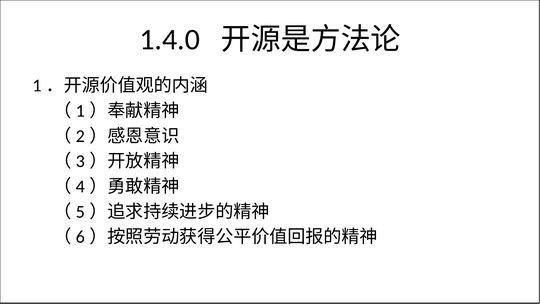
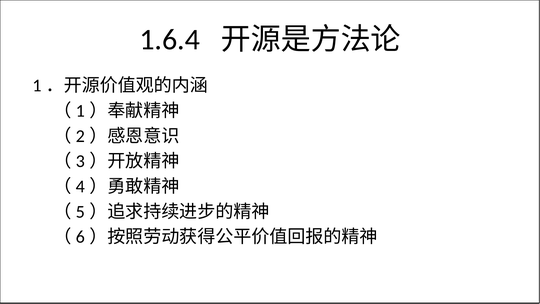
1.4.0: 1.4.0 -> 1.6.4
